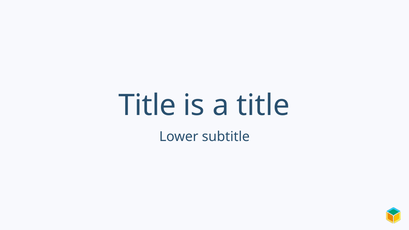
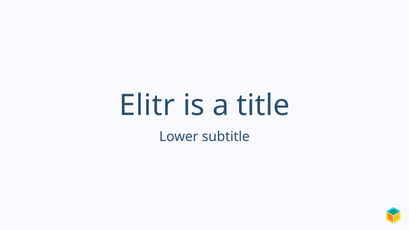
Title at (147, 105): Title -> Elitr
